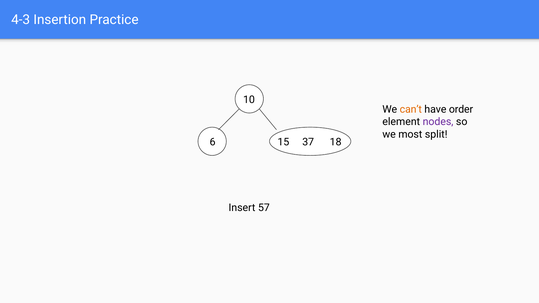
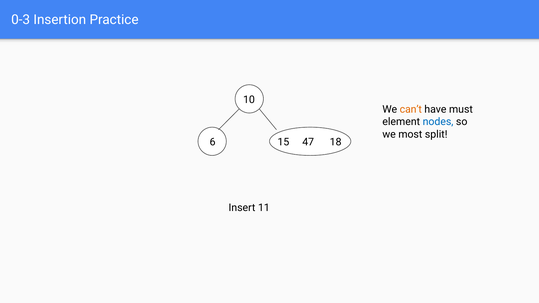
4-3: 4-3 -> 0-3
order: order -> must
nodes colour: purple -> blue
37: 37 -> 47
57: 57 -> 11
